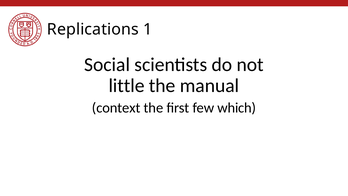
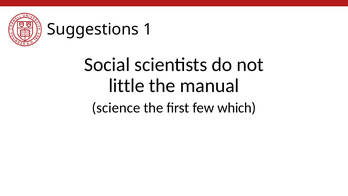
Replications: Replications -> Suggestions
context: context -> science
